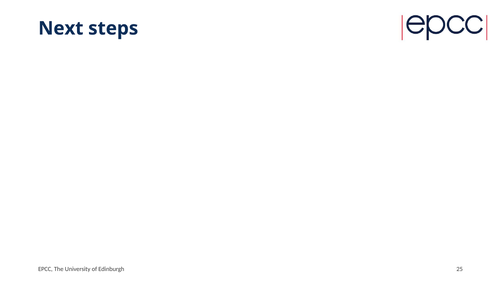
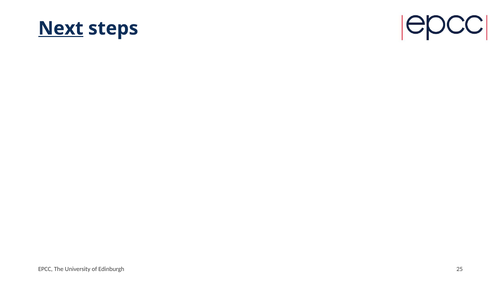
Next underline: none -> present
